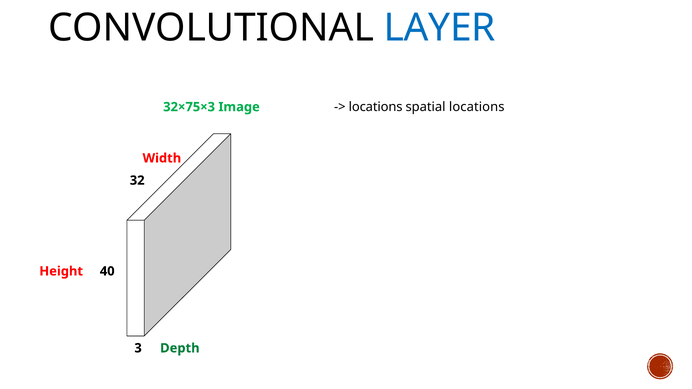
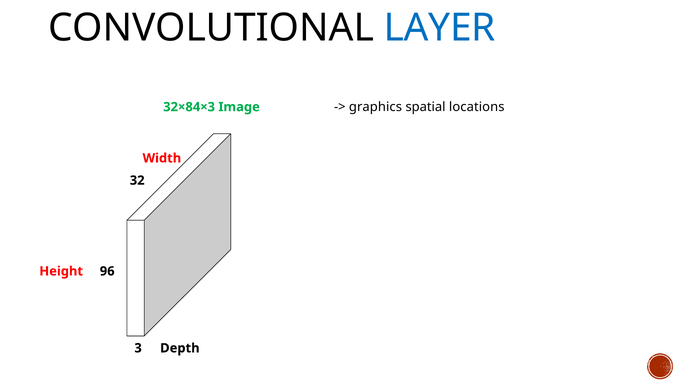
32×75×3: 32×75×3 -> 32×84×3
locations at (376, 107): locations -> graphics
40: 40 -> 96
Depth colour: green -> black
